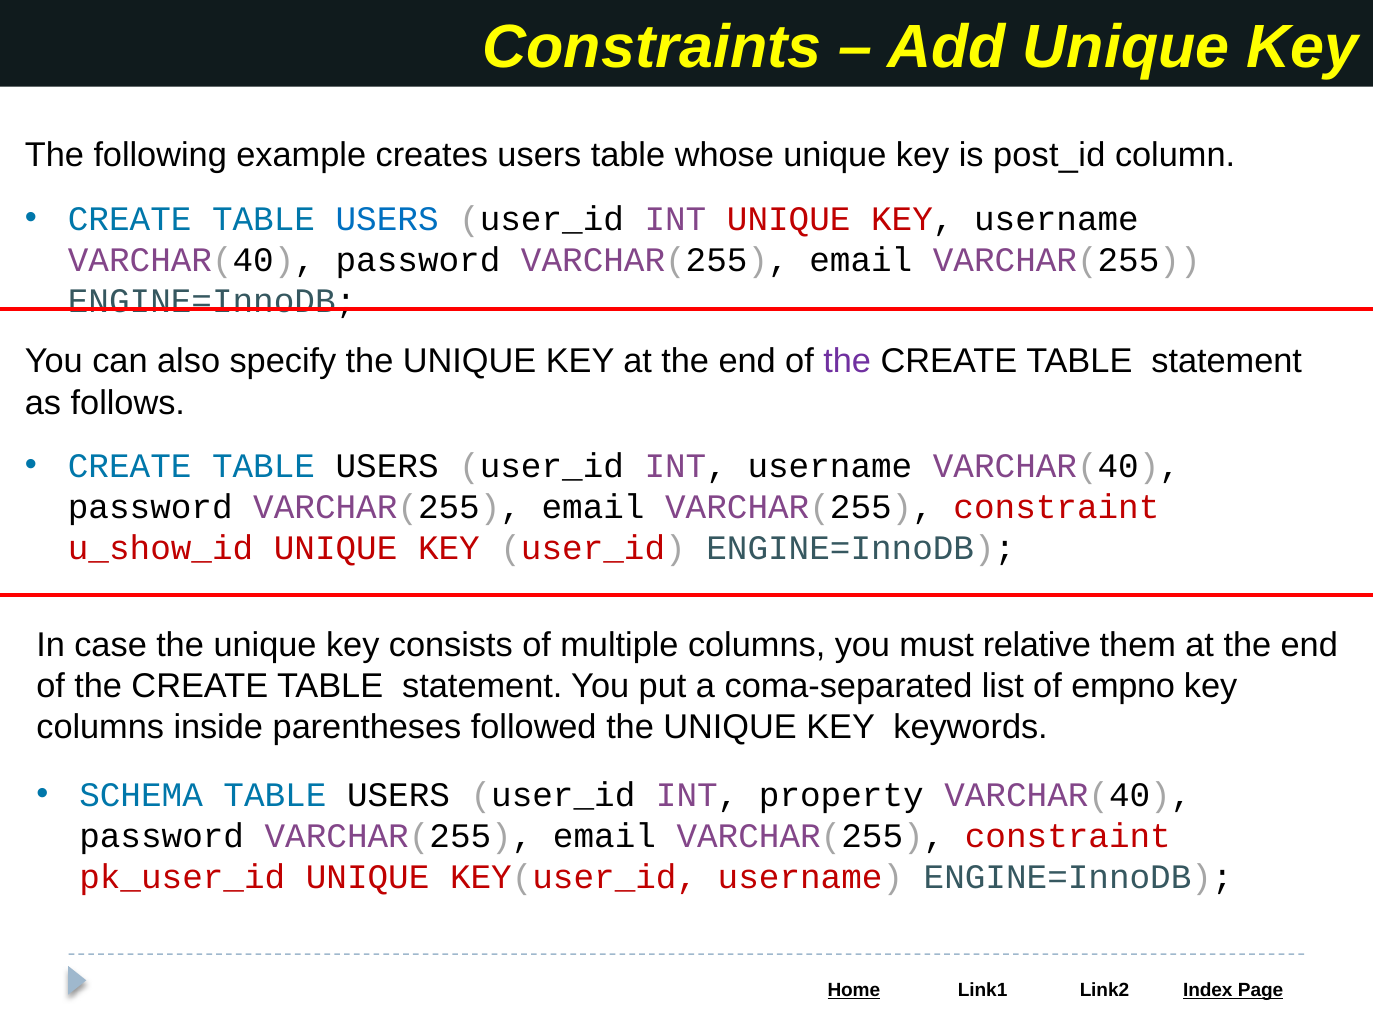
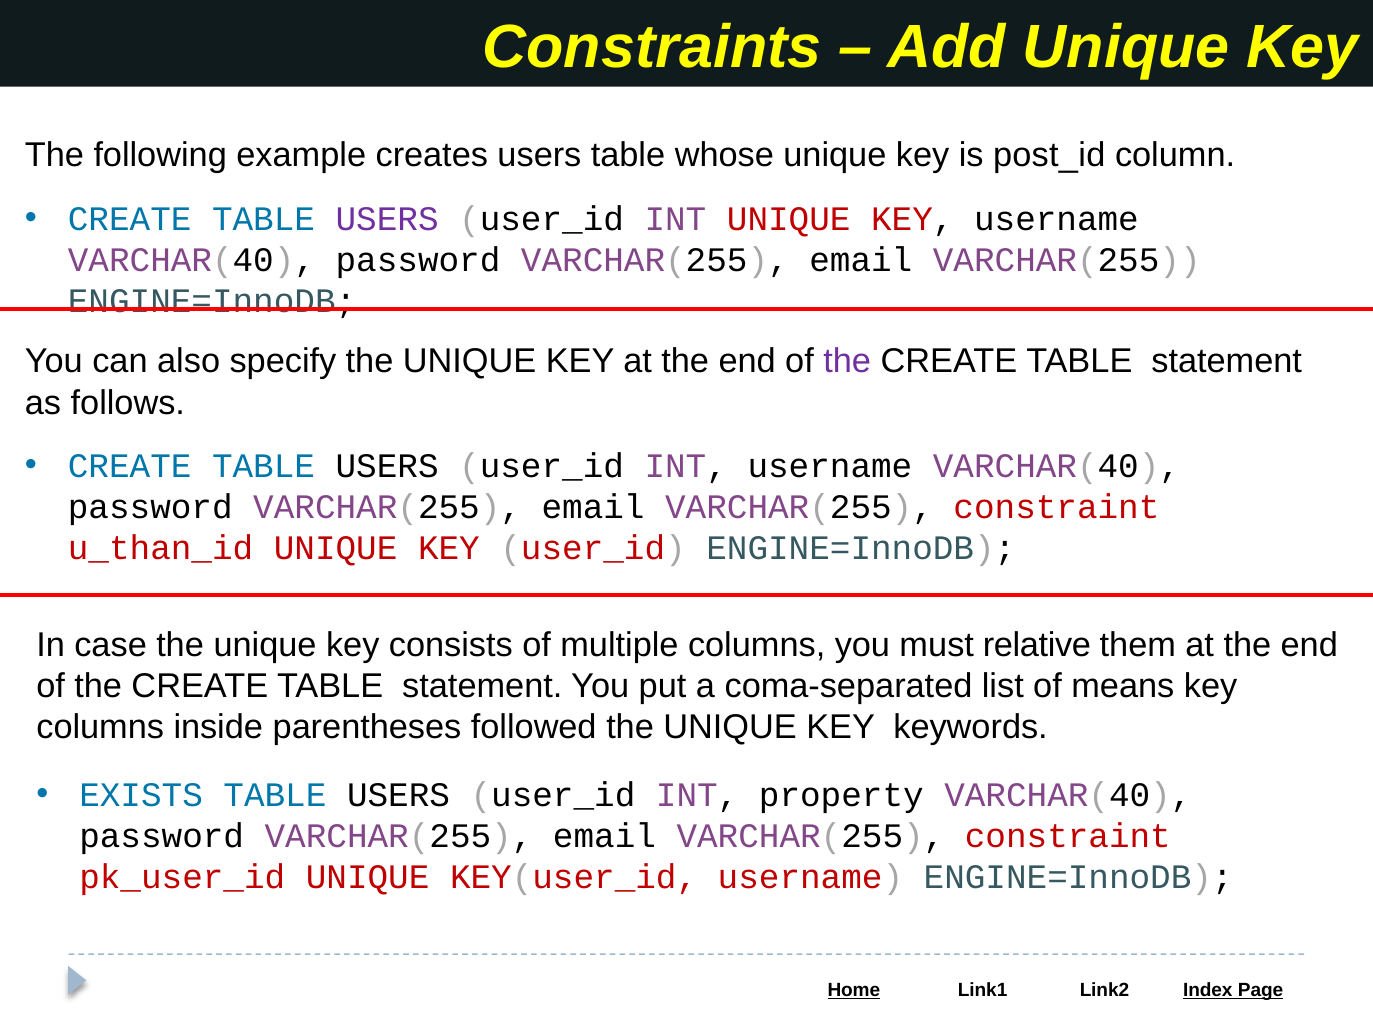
USERS at (387, 219) colour: blue -> purple
u_show_id: u_show_id -> u_than_id
empno: empno -> means
SCHEMA: SCHEMA -> EXISTS
